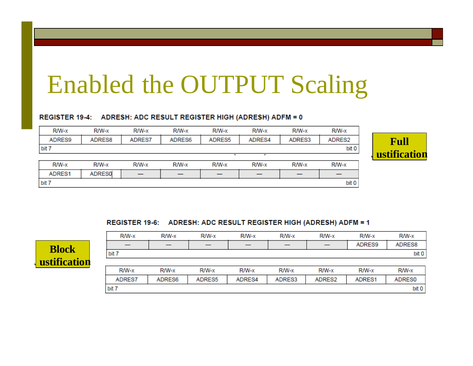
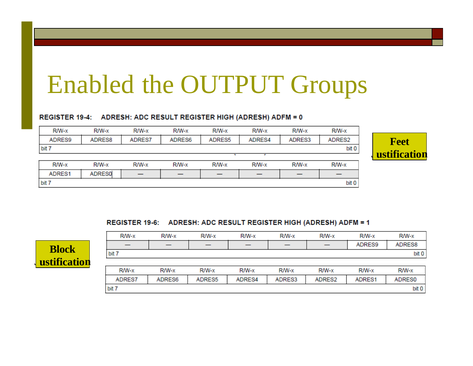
Scaling: Scaling -> Groups
Full: Full -> Feet
